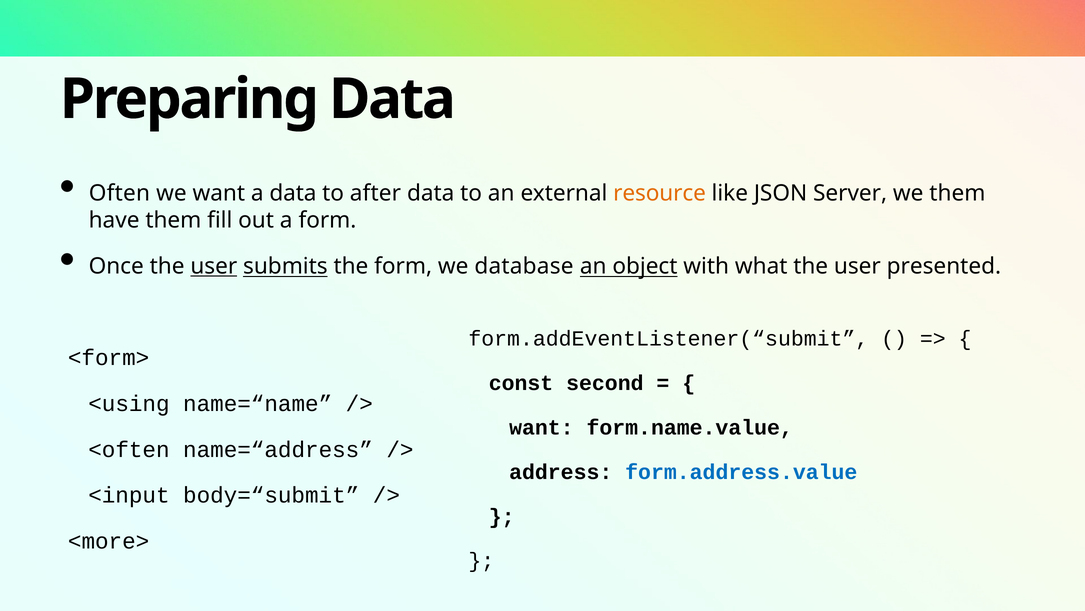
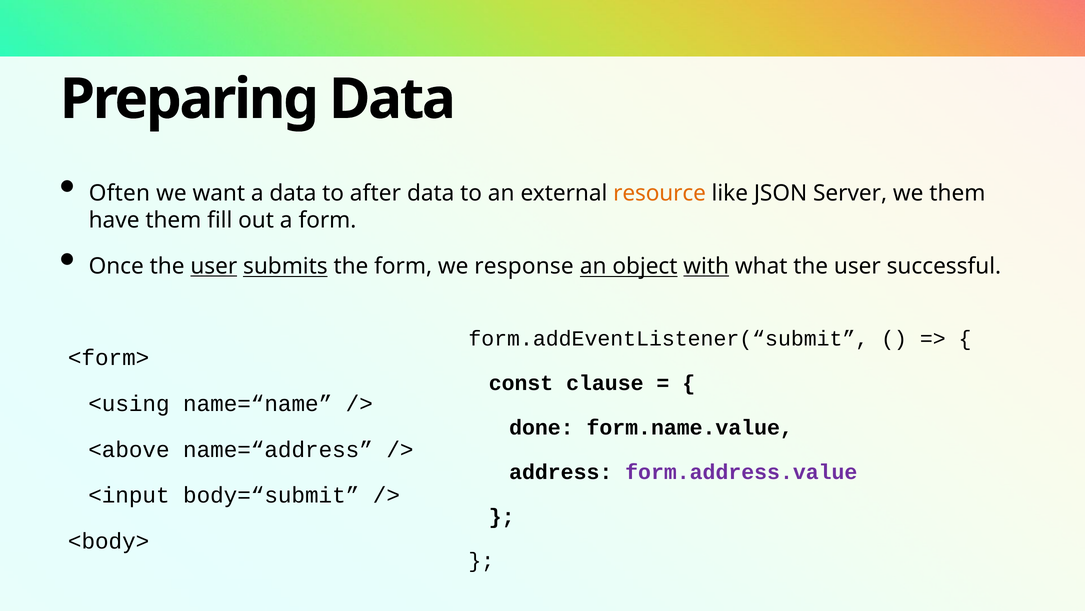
database: database -> response
with underline: none -> present
presented: presented -> successful
second: second -> clause
want at (541, 427): want -> done
<often: <often -> <above
form.address.value colour: blue -> purple
<more>: <more> -> <body>
